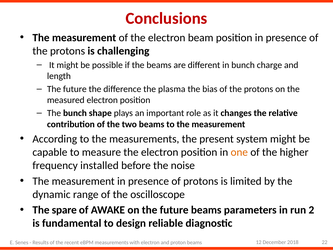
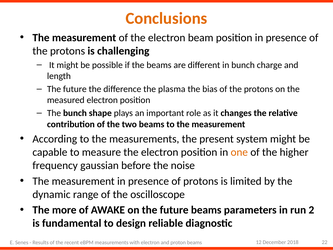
Conclusions colour: red -> orange
installed: installed -> gaussian
spare: spare -> more
